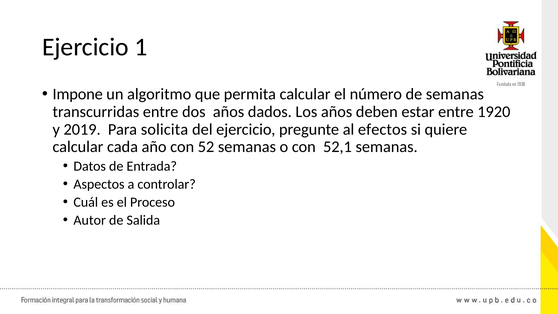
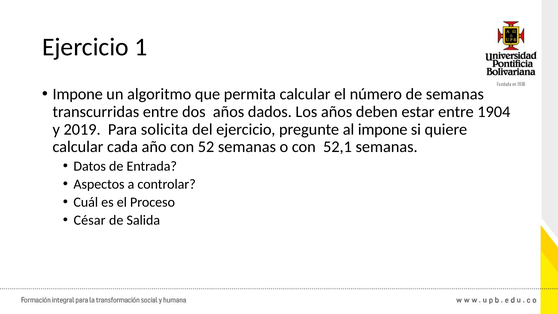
1920: 1920 -> 1904
al efectos: efectos -> impone
Autor: Autor -> César
